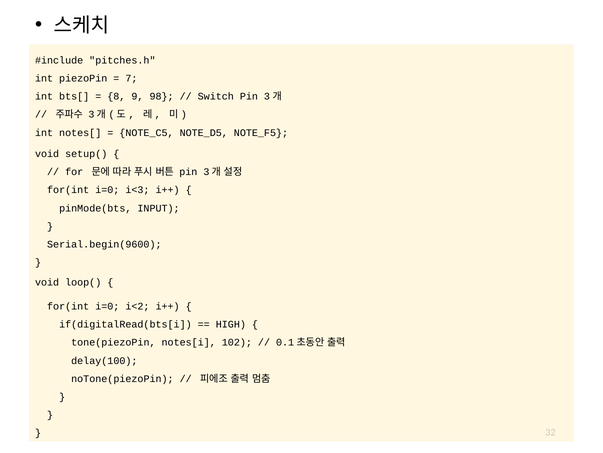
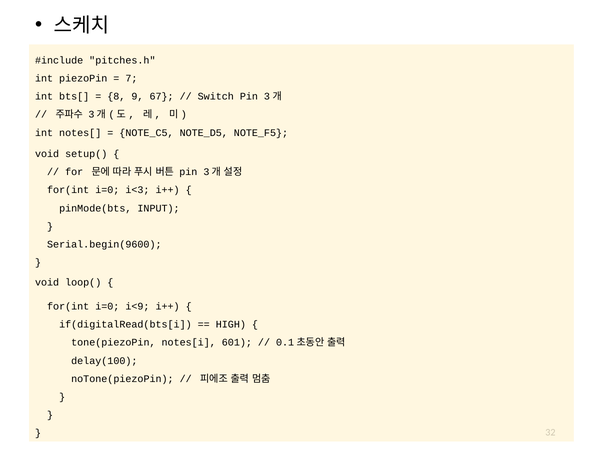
98: 98 -> 67
i<2: i<2 -> i<9
102: 102 -> 601
